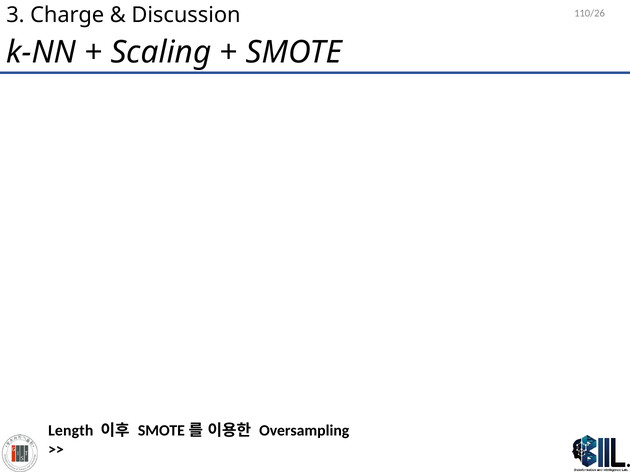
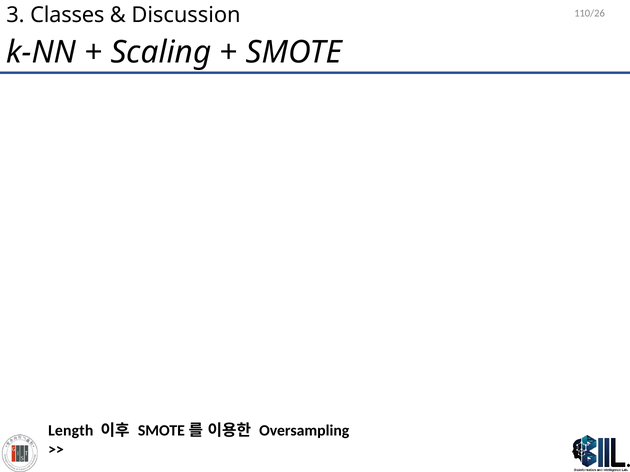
Charge: Charge -> Classes
